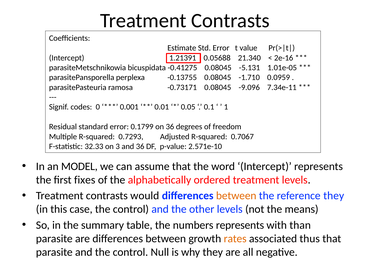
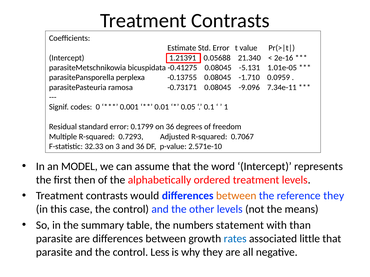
fixes: fixes -> then
numbers represents: represents -> statement
rates colour: orange -> blue
thus: thus -> little
Null: Null -> Less
